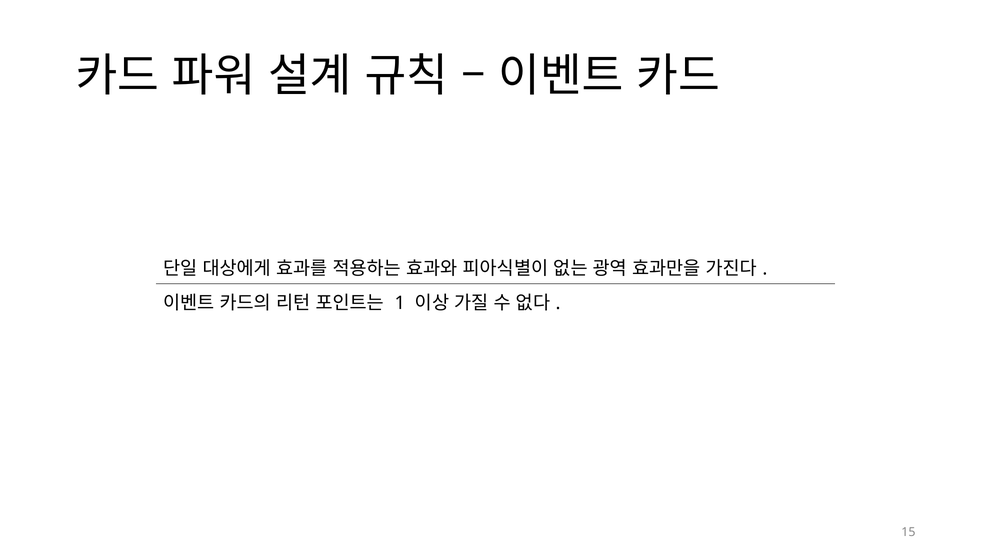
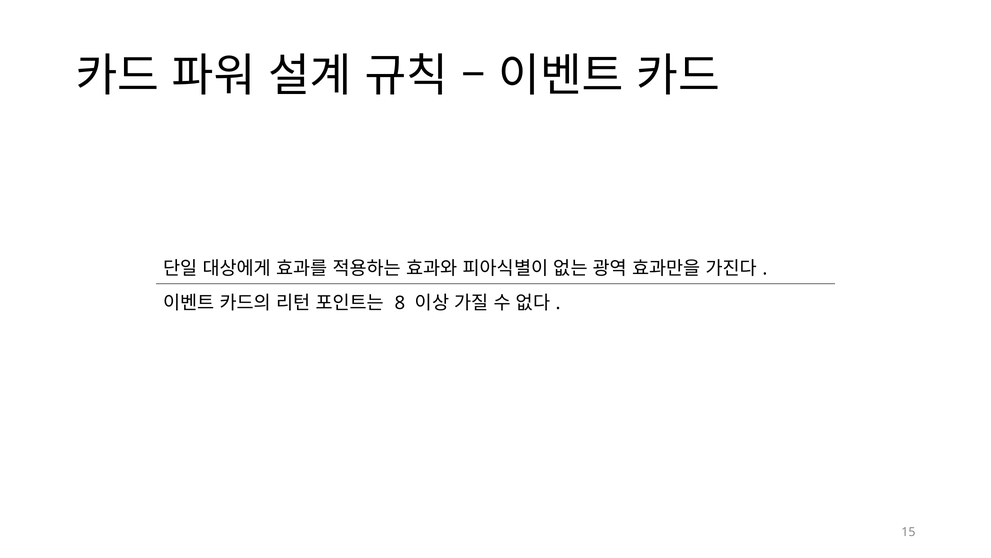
1: 1 -> 8
